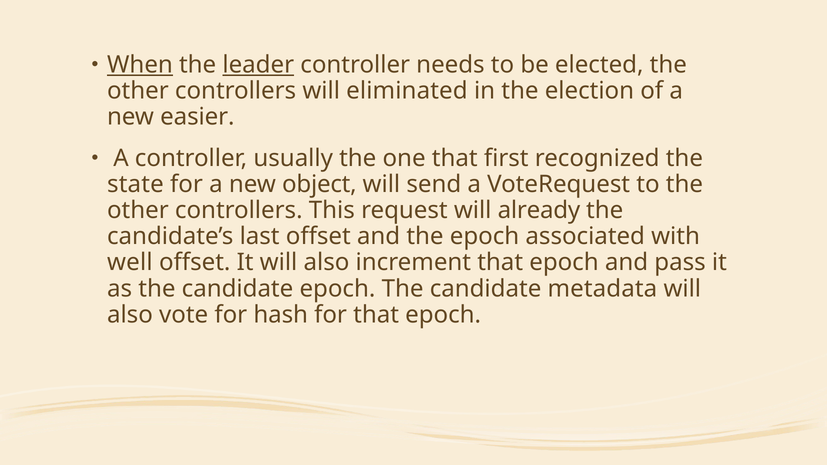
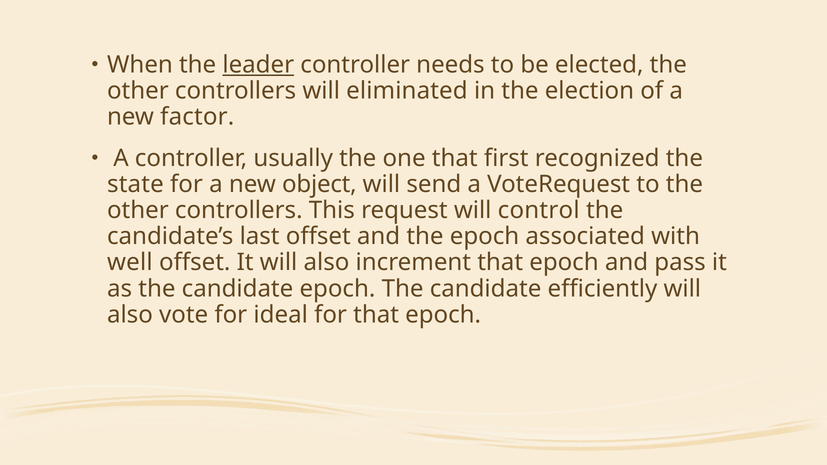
When underline: present -> none
easier: easier -> factor
already: already -> control
metadata: metadata -> efficiently
hash: hash -> ideal
